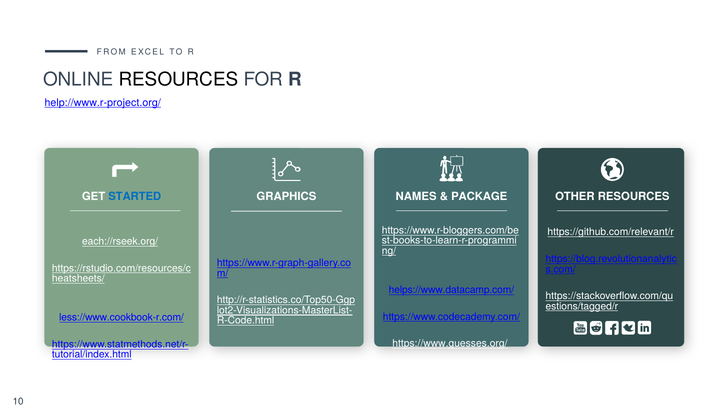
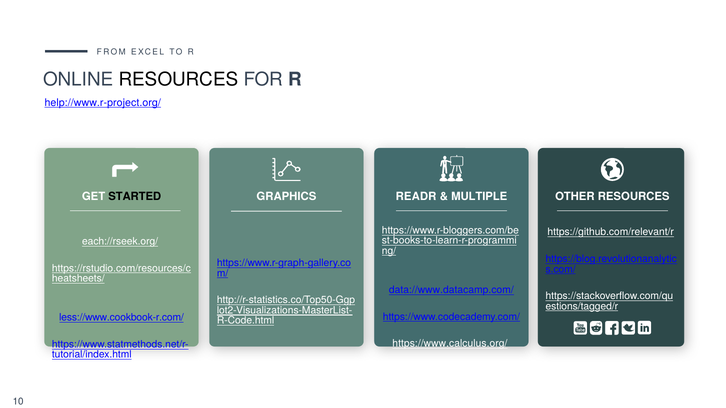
NAMES: NAMES -> READR
PACKAGE: PACKAGE -> MULTIPLE
STARTED colour: blue -> black
helps://www.datacamp.com/: helps://www.datacamp.com/ -> data://www.datacamp.com/
https://www.guesses.org/: https://www.guesses.org/ -> https://www.calculus.org/
